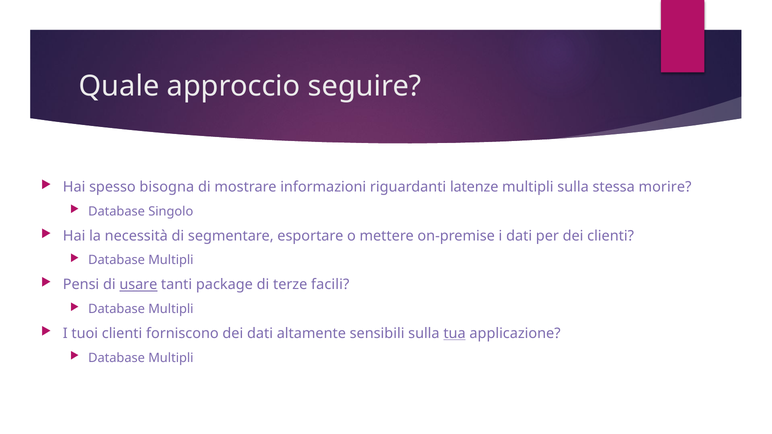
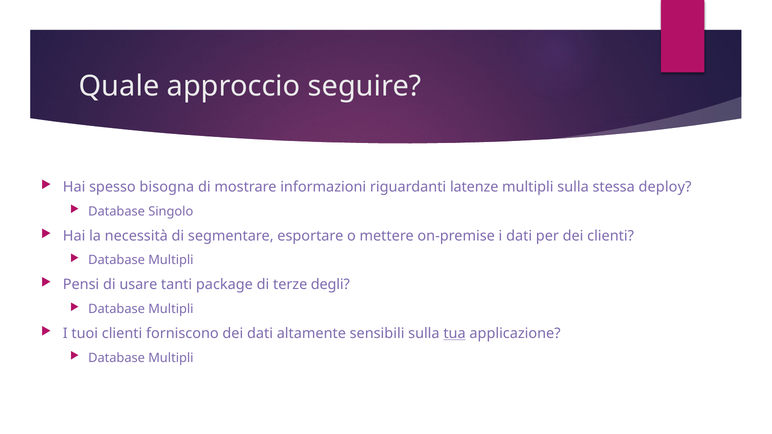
morire: morire -> deploy
usare underline: present -> none
facili: facili -> degli
